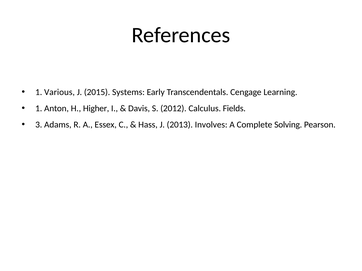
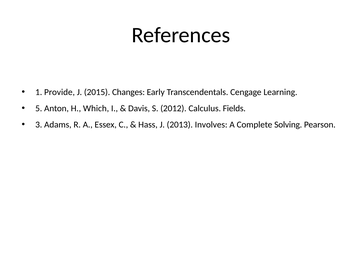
Various: Various -> Provide
Systems: Systems -> Changes
1 at (39, 109): 1 -> 5
Higher: Higher -> Which
